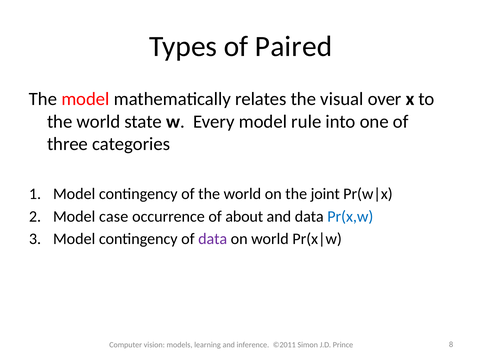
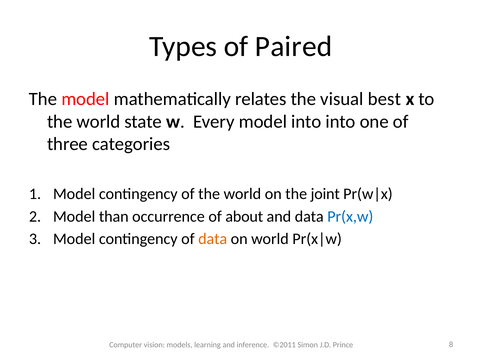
over: over -> best
model rule: rule -> into
case: case -> than
data at (213, 239) colour: purple -> orange
